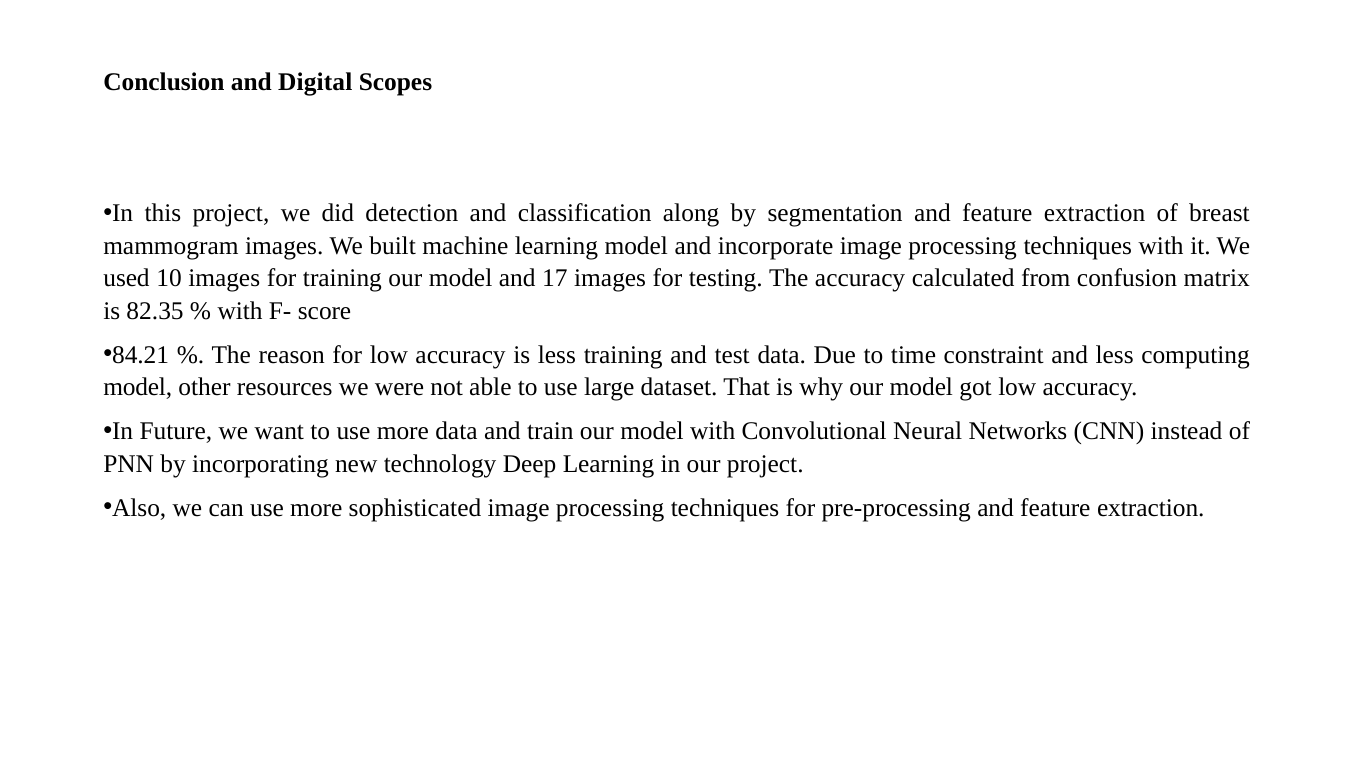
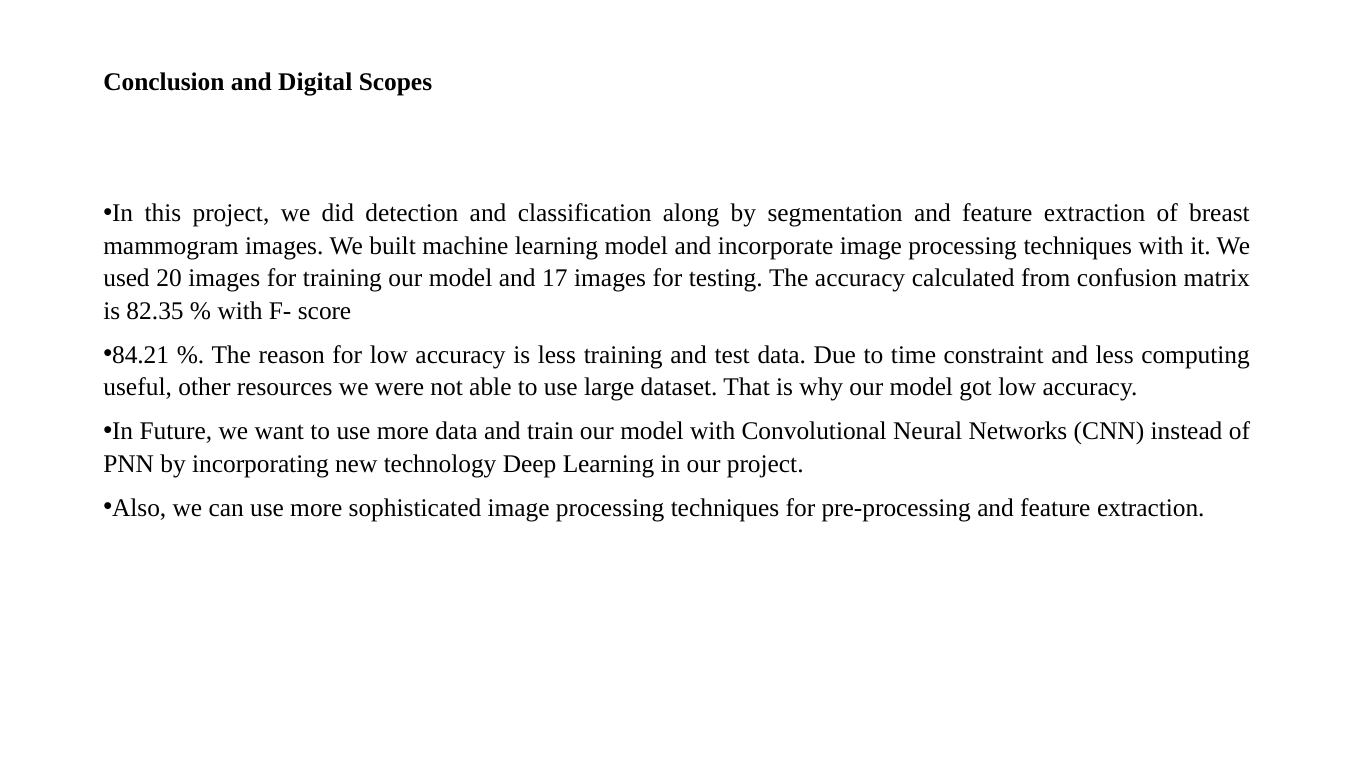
10: 10 -> 20
model at (138, 388): model -> useful
